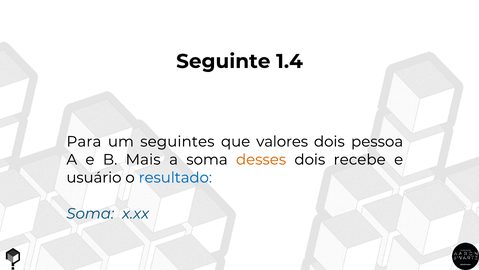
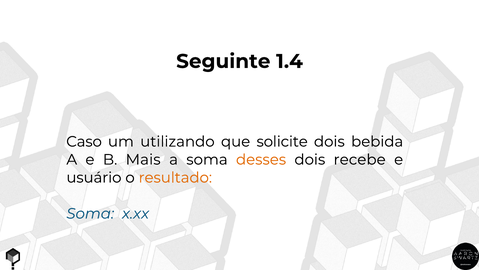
Para: Para -> Caso
seguintes: seguintes -> utilizando
valores: valores -> solicite
pessoa: pessoa -> bebida
resultado colour: blue -> orange
